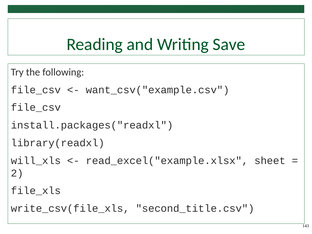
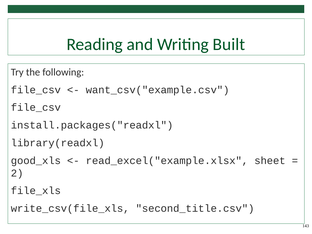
Save: Save -> Built
will_xls: will_xls -> good_xls
